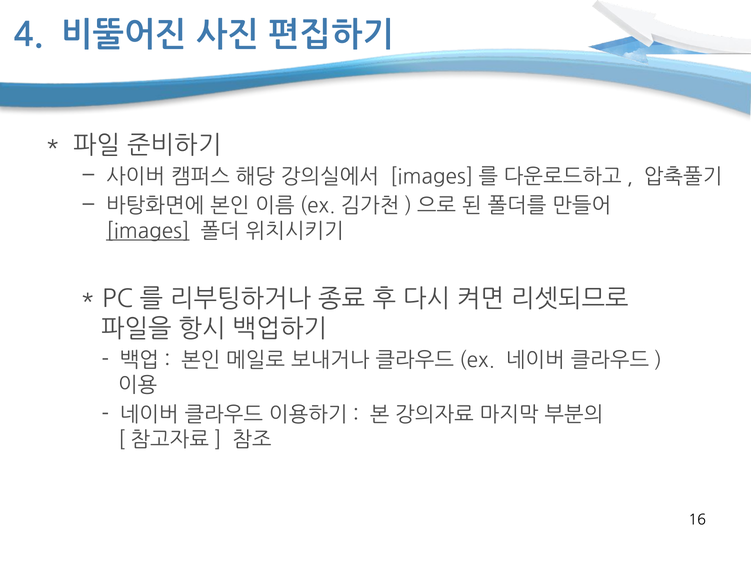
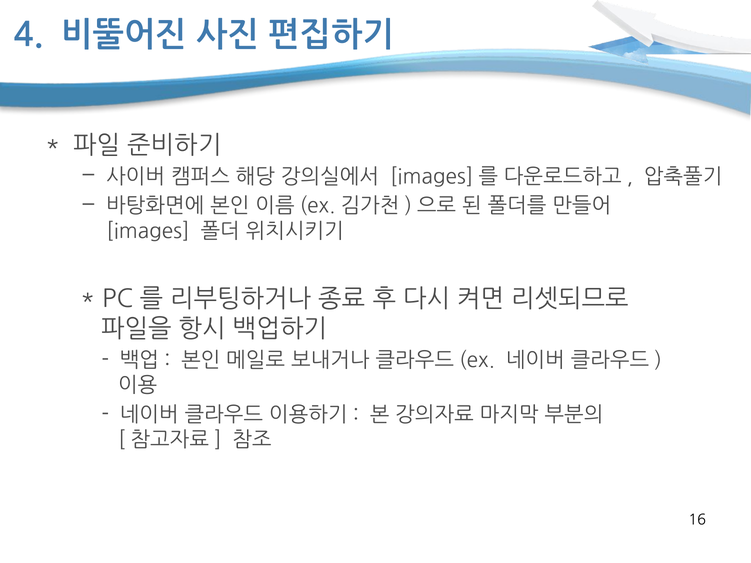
images underline: present -> none
